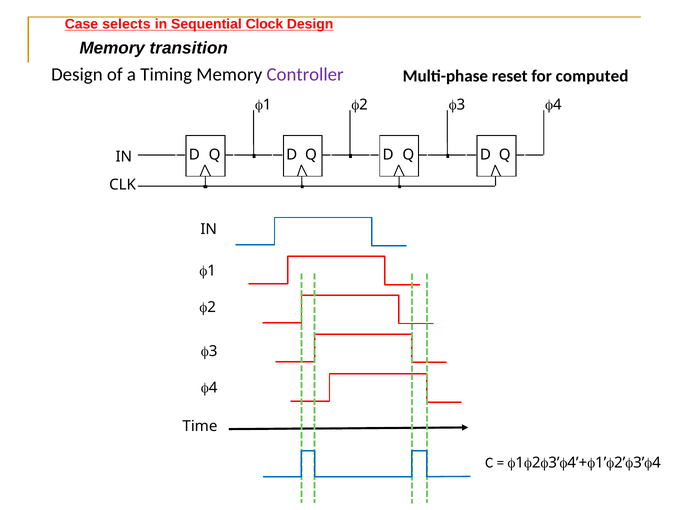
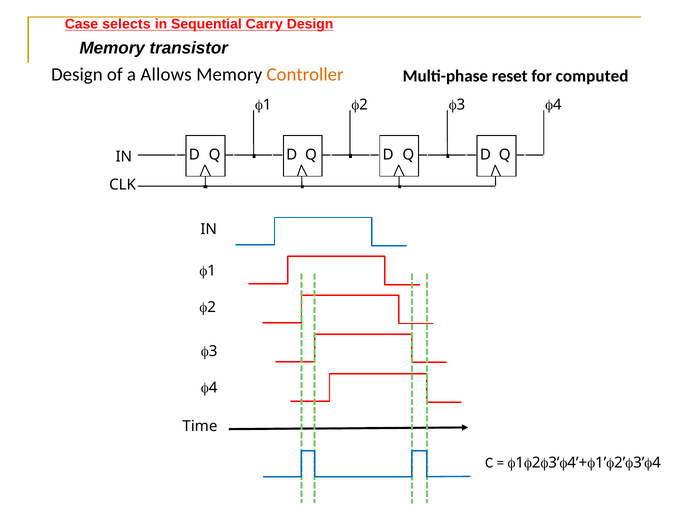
Clock: Clock -> Carry
transition: transition -> transistor
Timing: Timing -> Allows
Controller colour: purple -> orange
